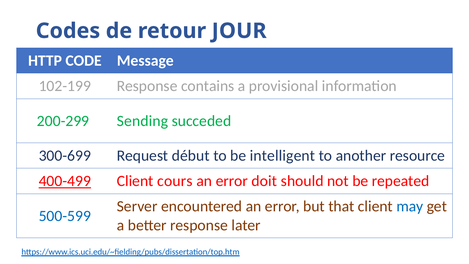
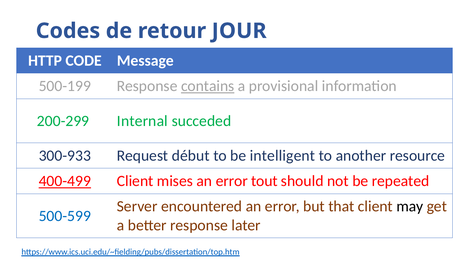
102-199: 102-199 -> 500-199
contains underline: none -> present
Sending: Sending -> Internal
300-699: 300-699 -> 300-933
cours: cours -> mises
doit: doit -> tout
may colour: blue -> black
